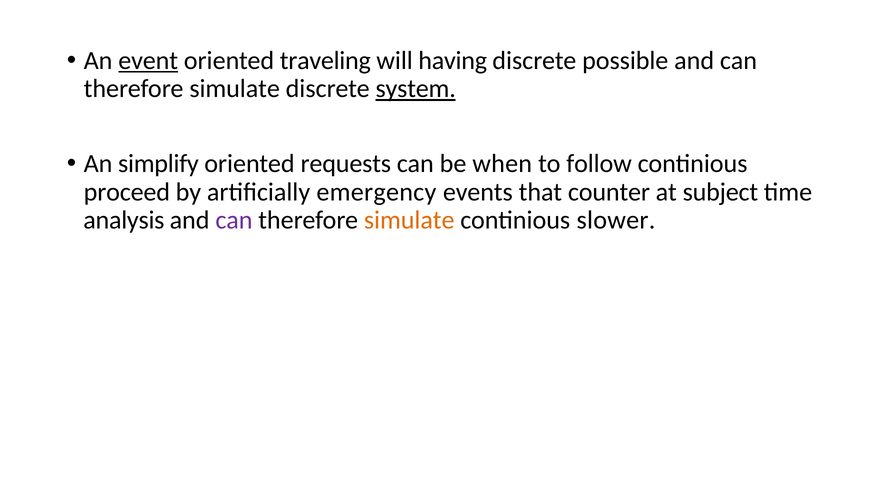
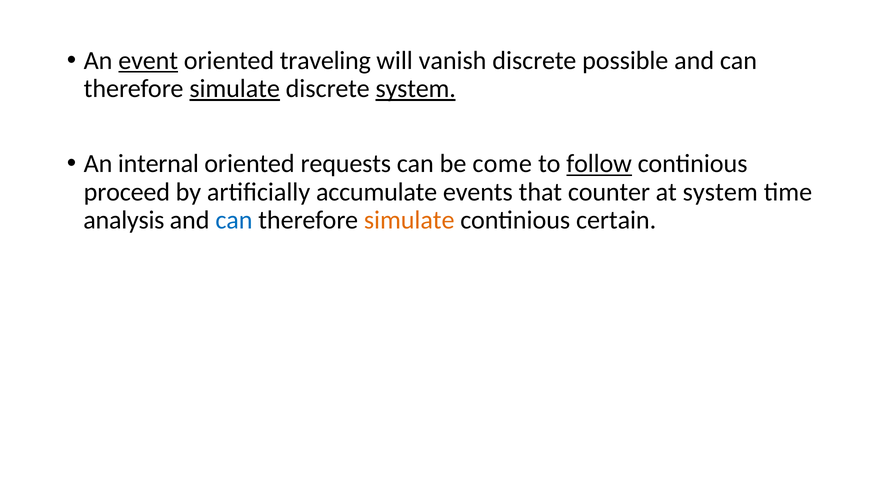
having: having -> vanish
simulate at (235, 89) underline: none -> present
simplify: simplify -> internal
when: when -> come
follow underline: none -> present
emergency: emergency -> accumulate
at subject: subject -> system
can at (234, 220) colour: purple -> blue
slower: slower -> certain
